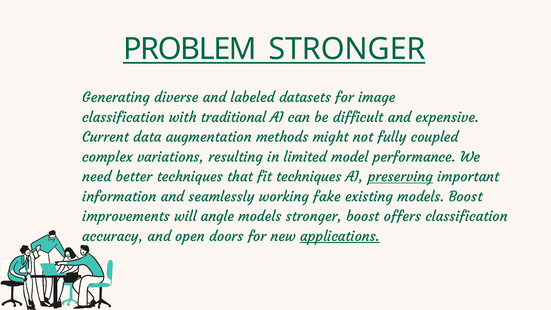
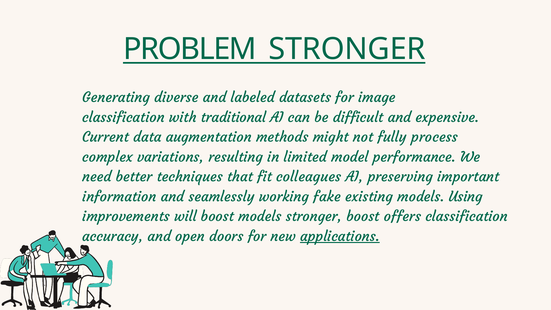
coupled: coupled -> process
fit techniques: techniques -> colleagues
preserving underline: present -> none
models Boost: Boost -> Using
will angle: angle -> boost
